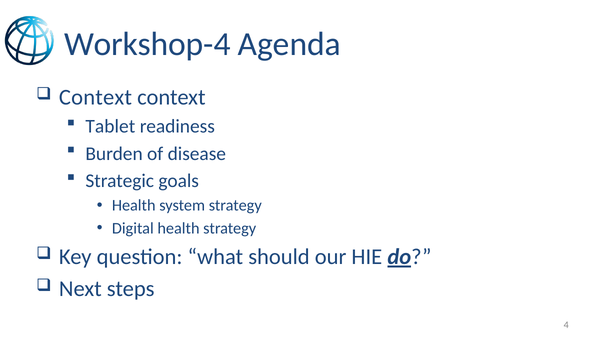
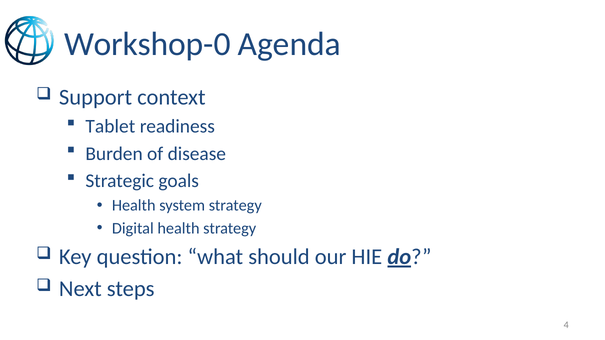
Workshop-4: Workshop-4 -> Workshop-0
Context at (95, 98): Context -> Support
